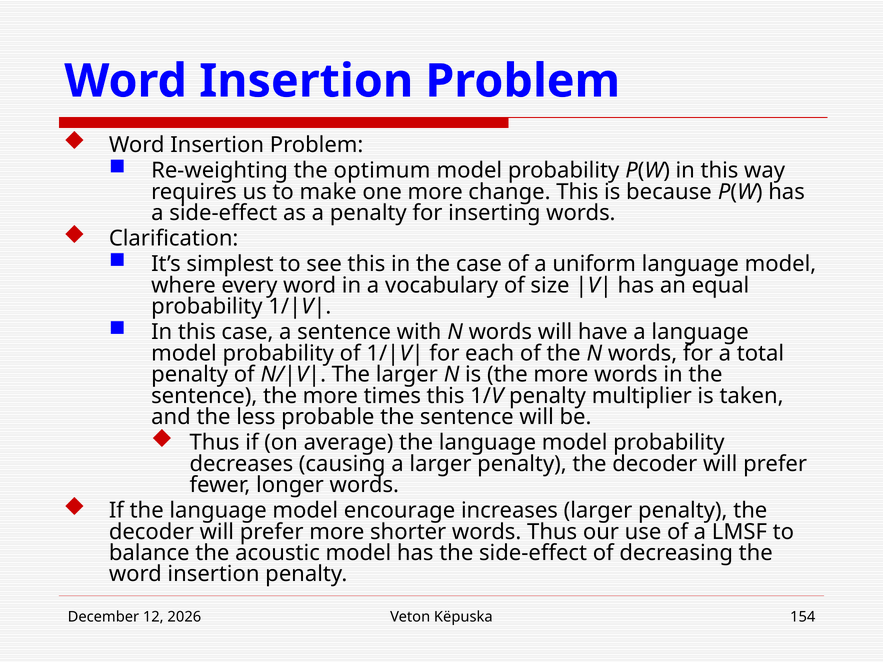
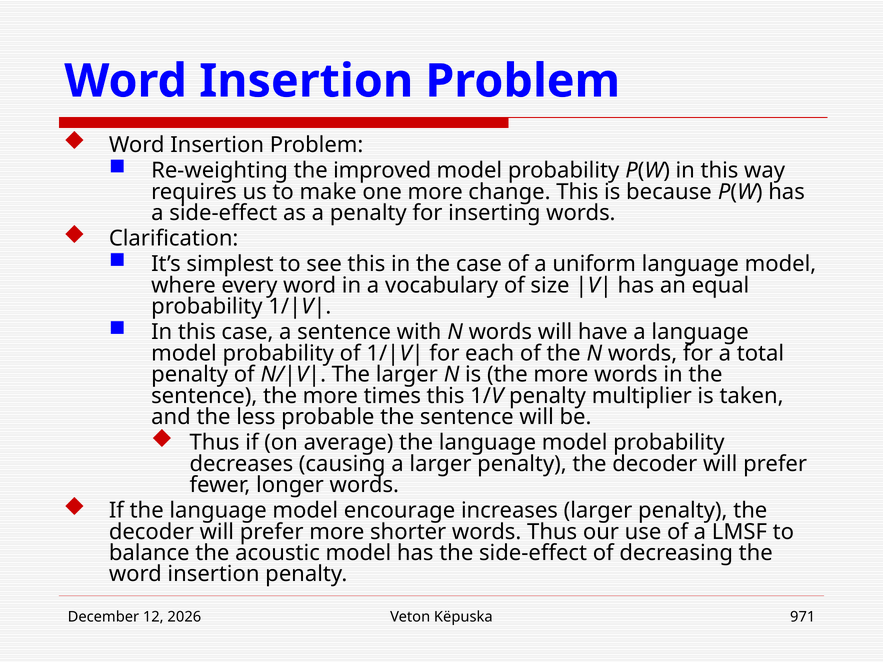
optimum: optimum -> improved
154: 154 -> 971
